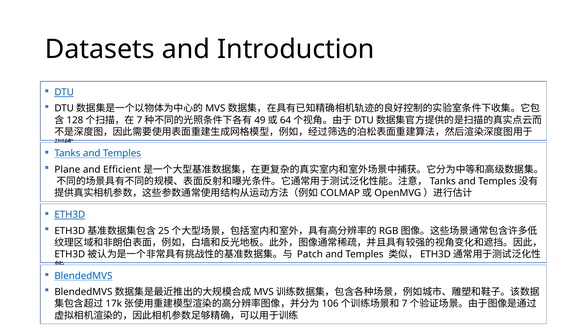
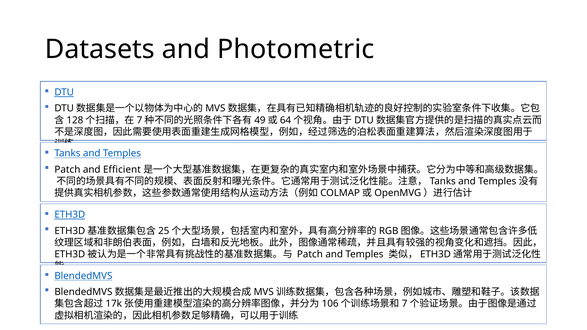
Introduction: Introduction -> Photometric
Plane at (67, 170): Plane -> Patch
